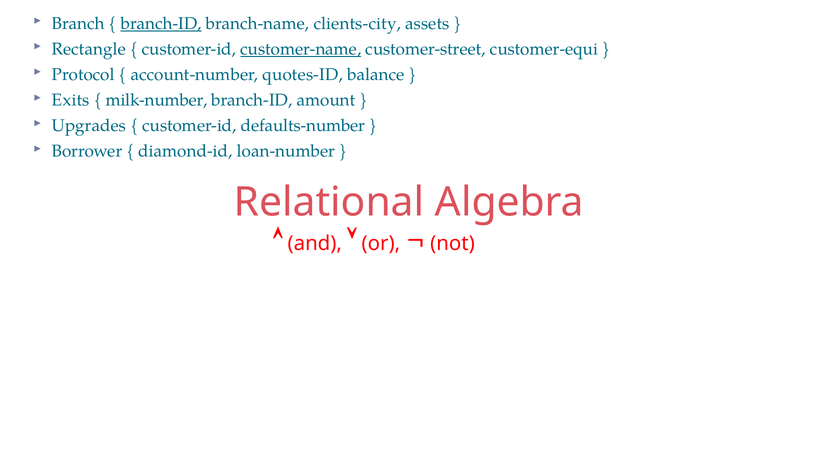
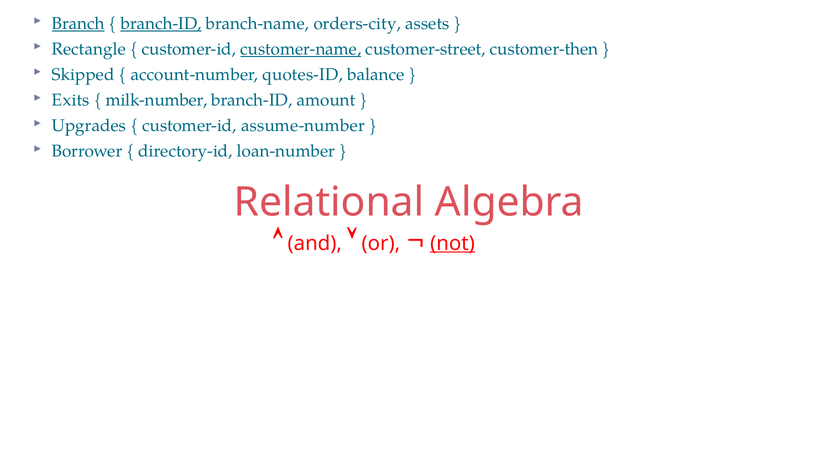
Branch underline: none -> present
clients-city: clients-city -> orders-city
customer-equi: customer-equi -> customer-then
Protocol: Protocol -> Skipped
defaults-number: defaults-number -> assume-number
diamond-id: diamond-id -> directory-id
not underline: none -> present
